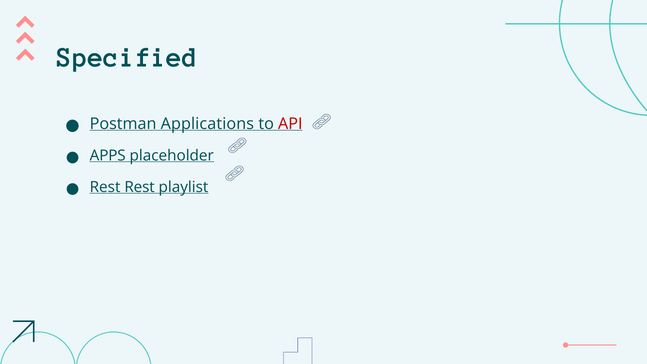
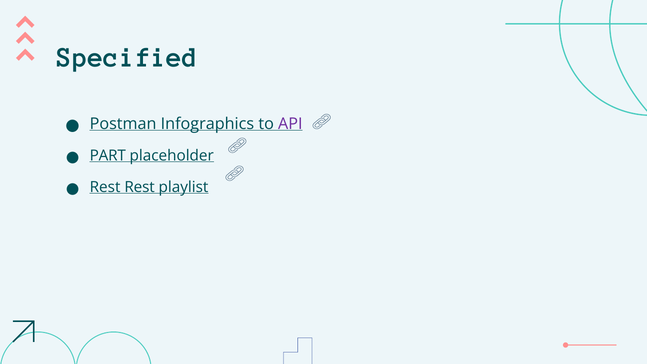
Applications: Applications -> Infographics
API colour: red -> purple
APPS: APPS -> PART
